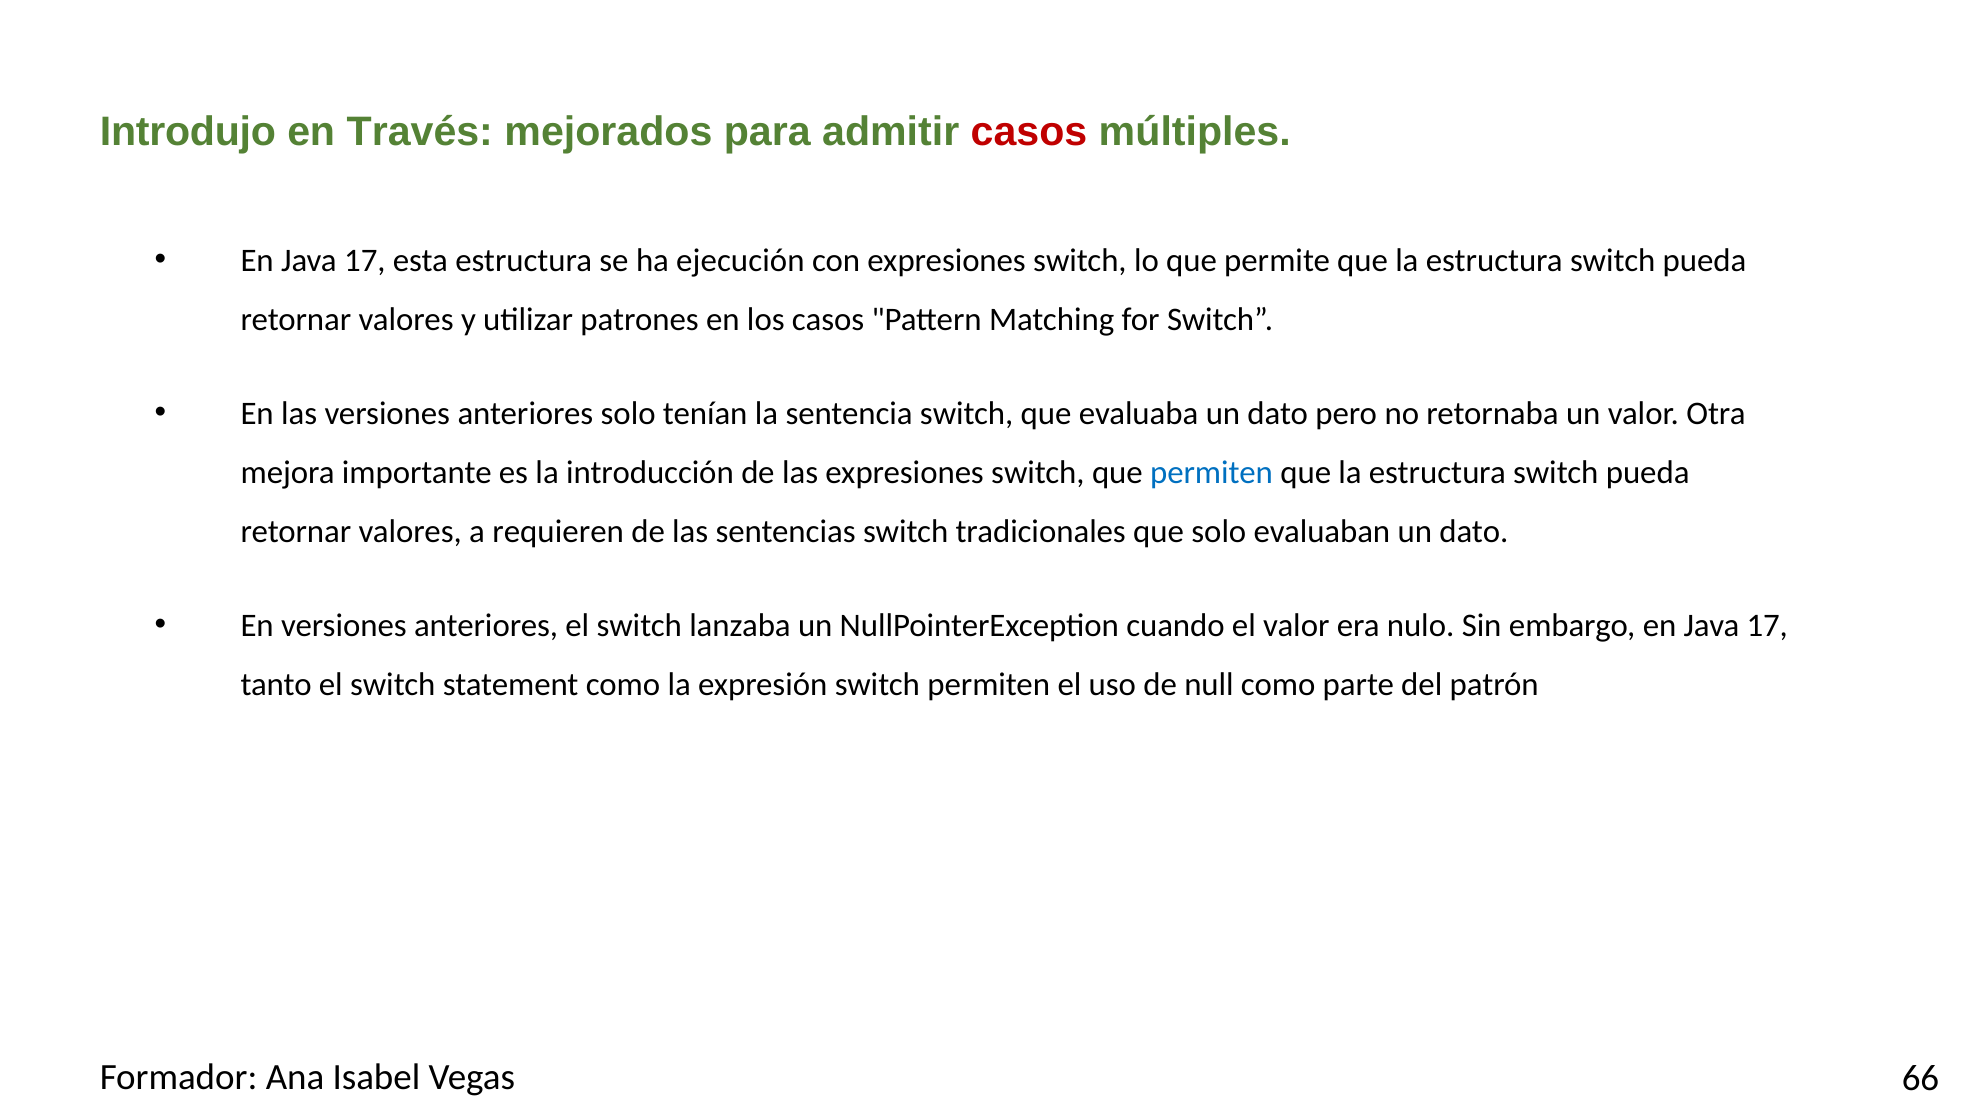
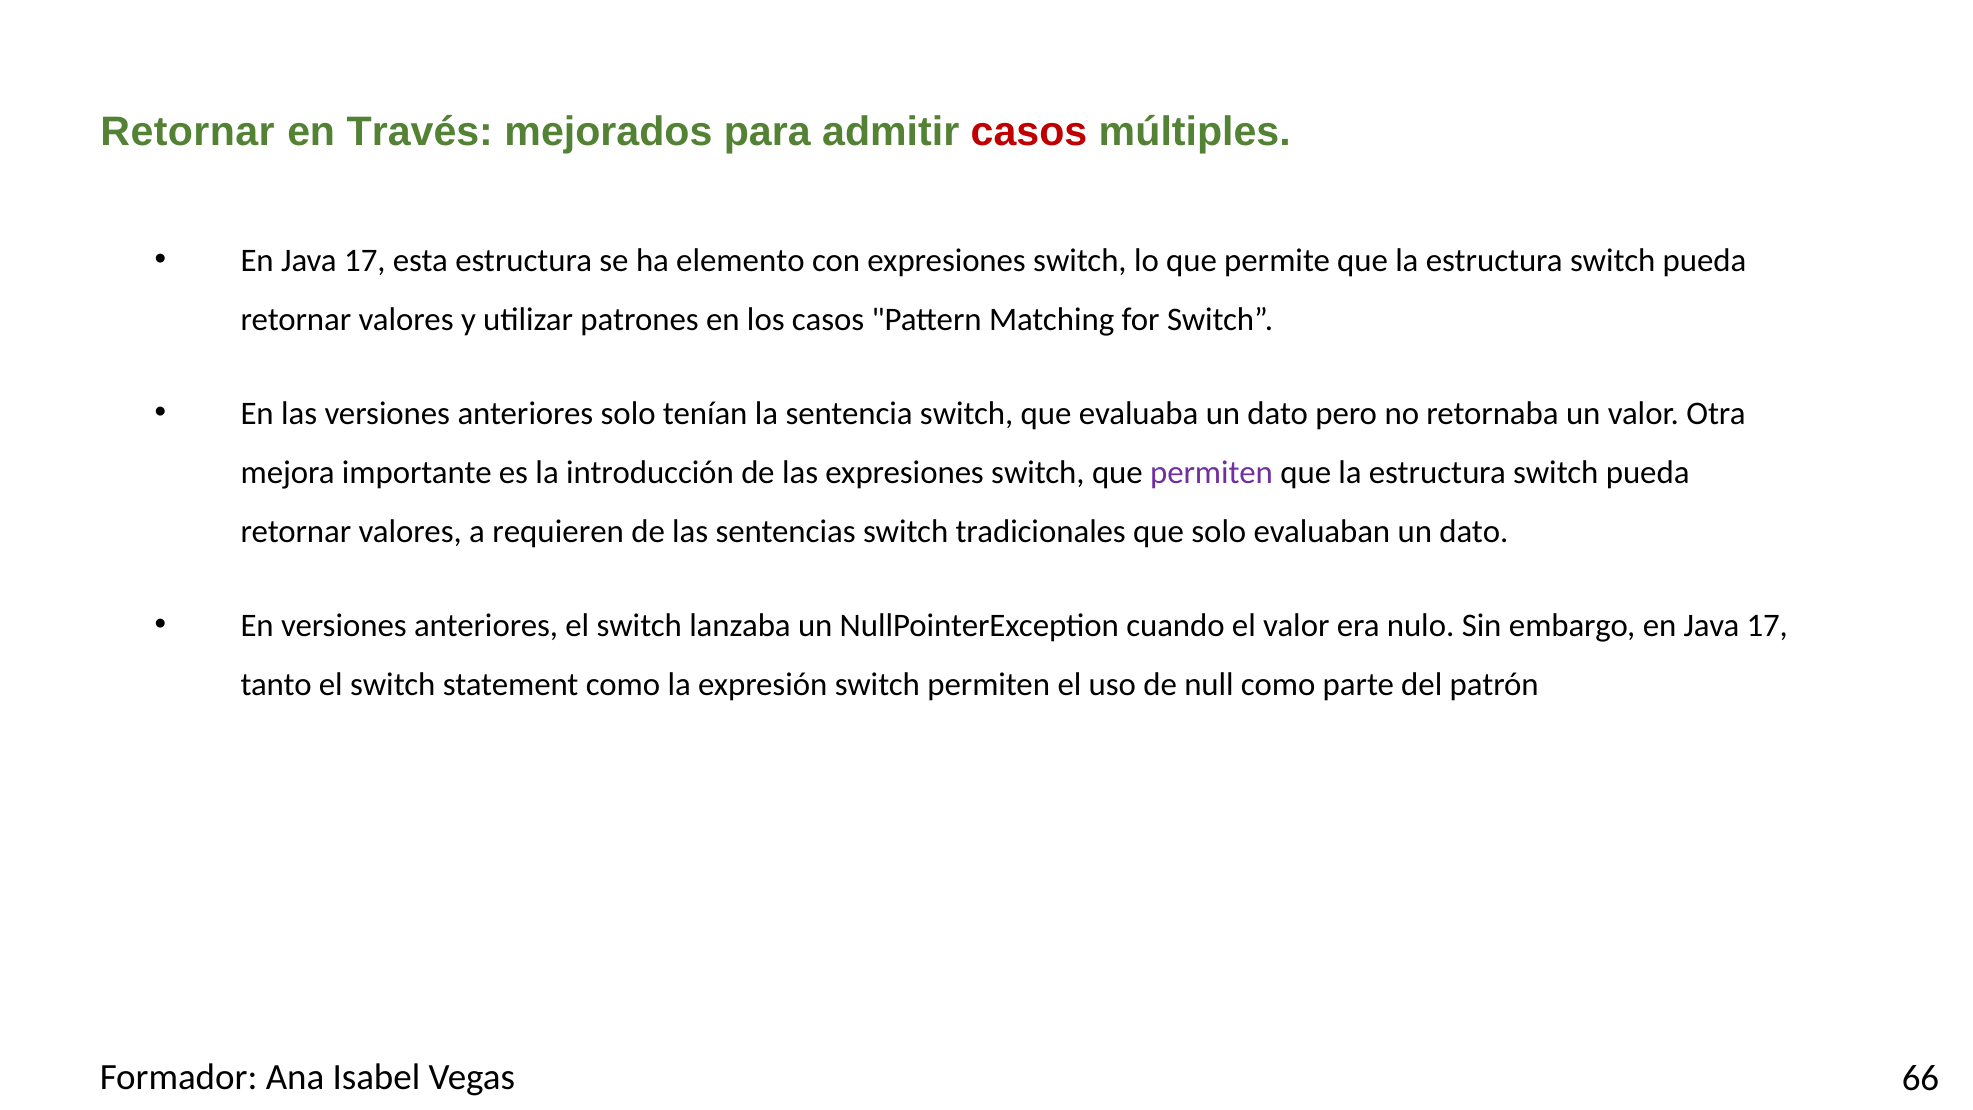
Introdujo at (188, 131): Introdujo -> Retornar
ejecución: ejecución -> elemento
permiten at (1212, 473) colour: blue -> purple
